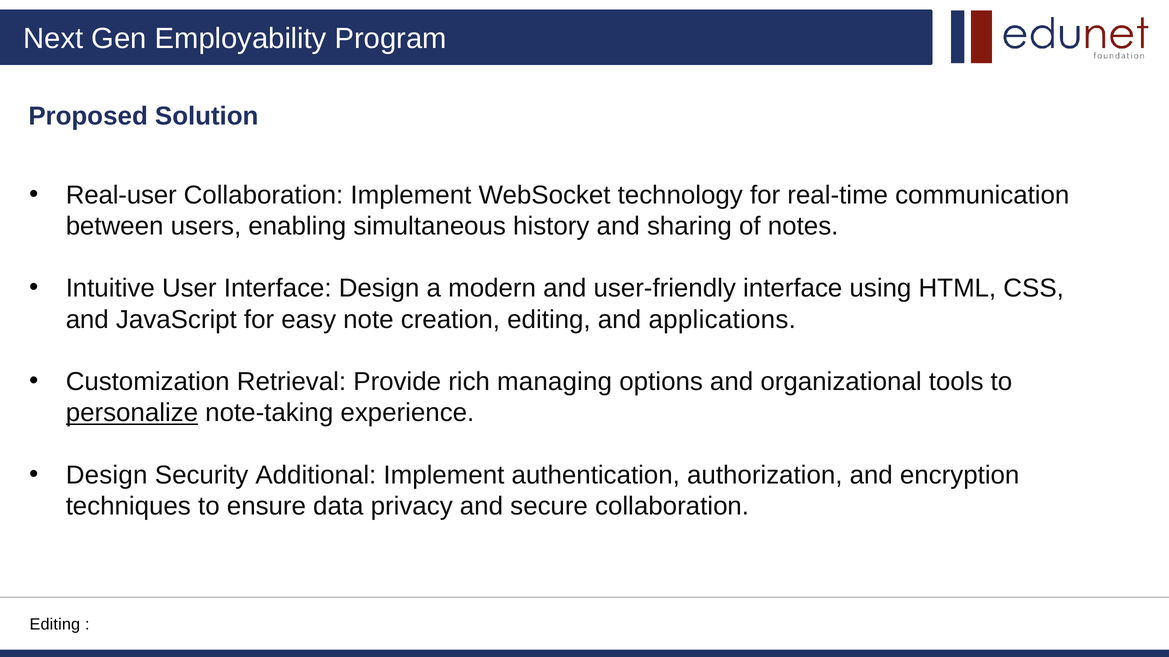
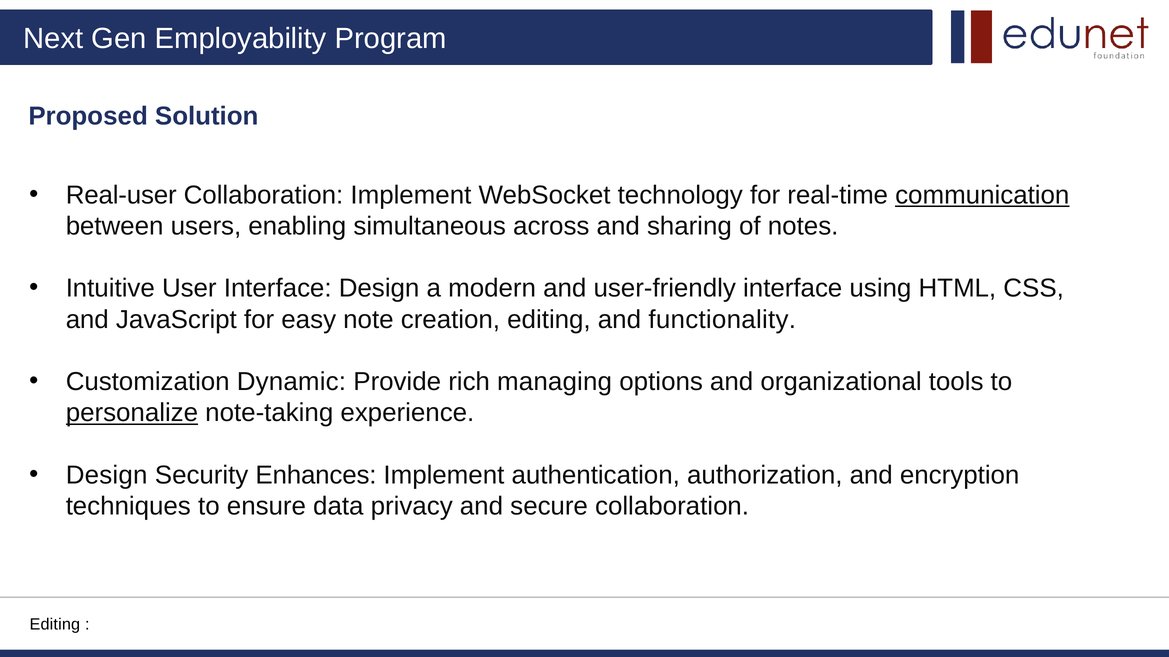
communication underline: none -> present
history: history -> across
applications: applications -> functionality
Retrieval: Retrieval -> Dynamic
Additional: Additional -> Enhances
